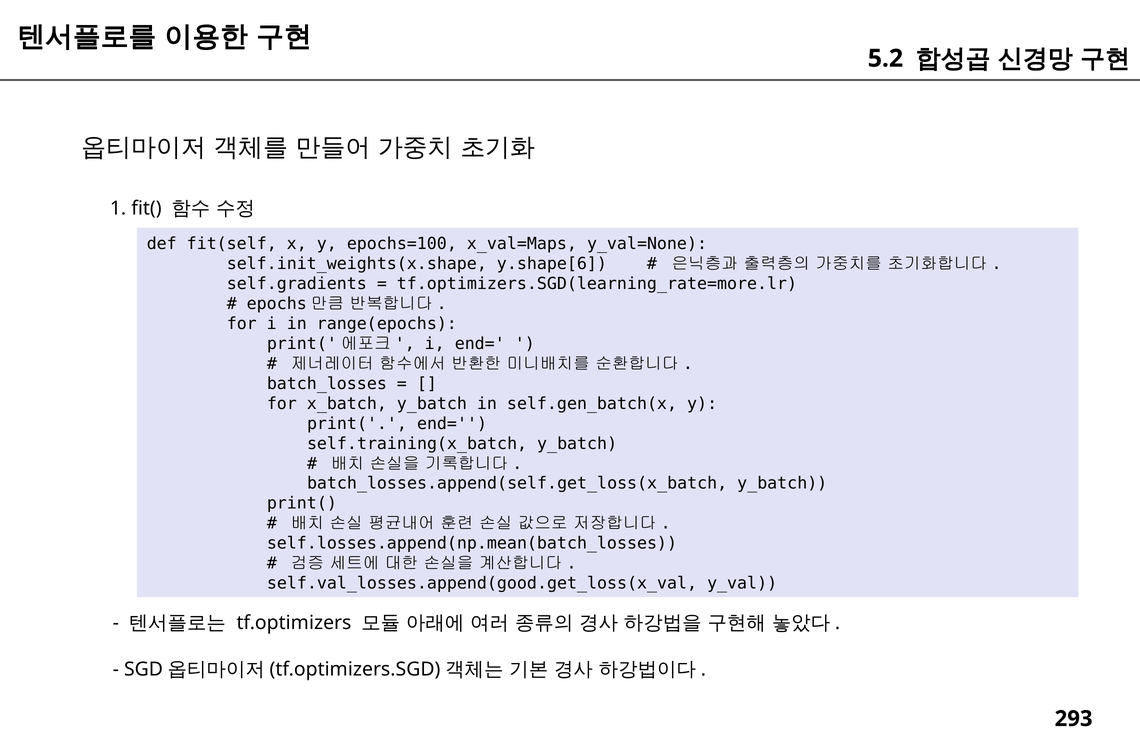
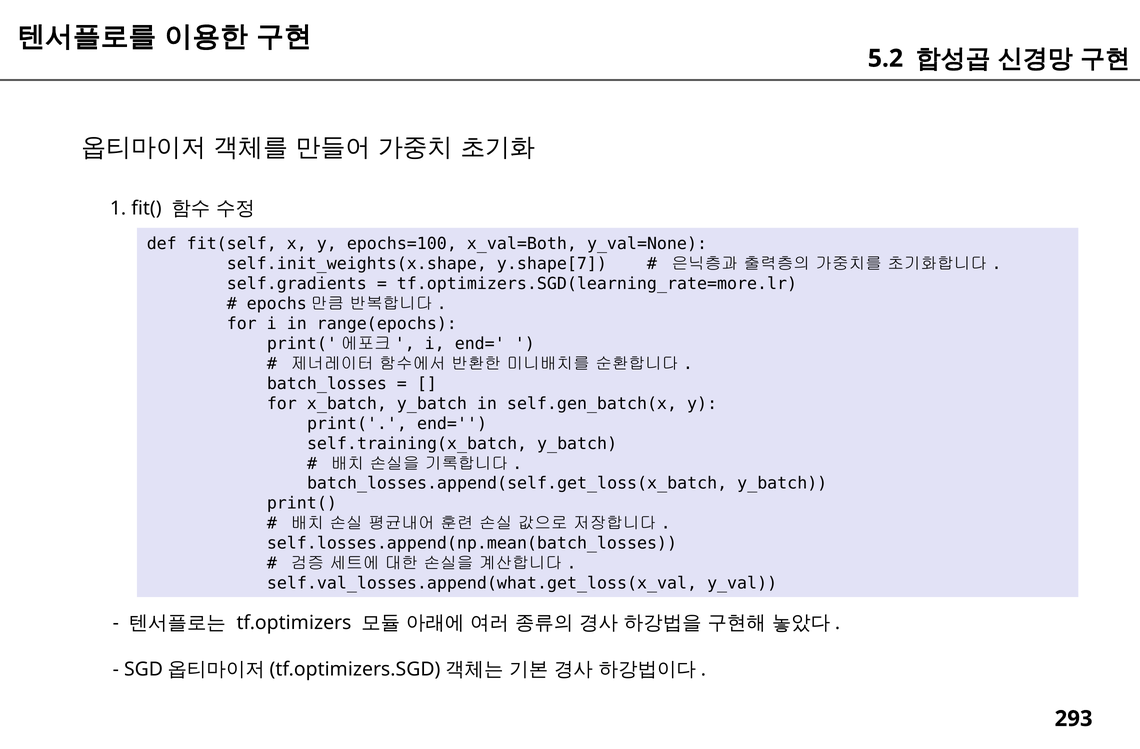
x_val=Maps: x_val=Maps -> x_val=Both
y.shape[6: y.shape[6 -> y.shape[7
self.val_losses.append(good.get_loss(x_val: self.val_losses.append(good.get_loss(x_val -> self.val_losses.append(what.get_loss(x_val
